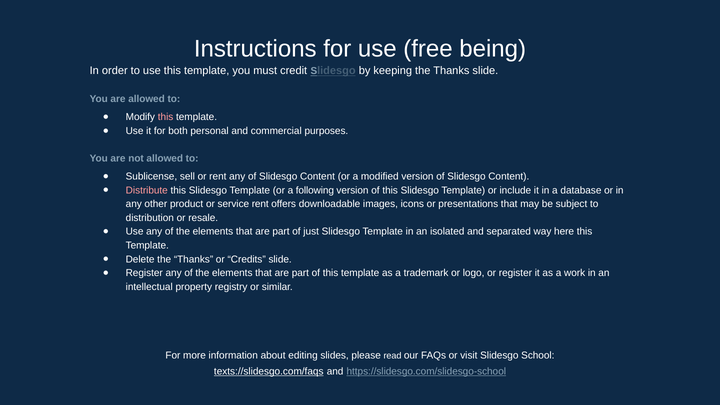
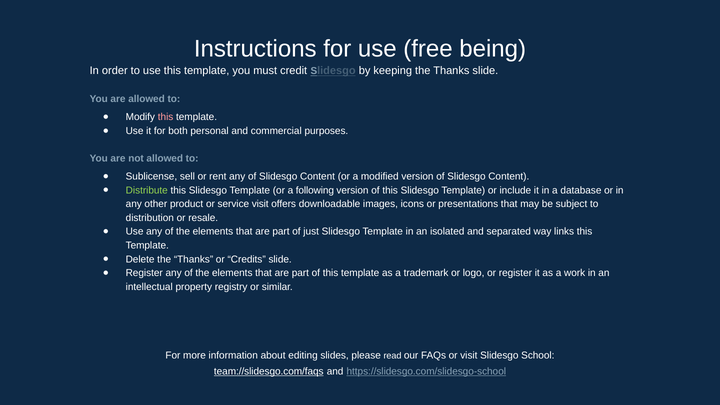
Distribute colour: pink -> light green
service rent: rent -> visit
here: here -> links
texts://slidesgo.com/faqs: texts://slidesgo.com/faqs -> team://slidesgo.com/faqs
